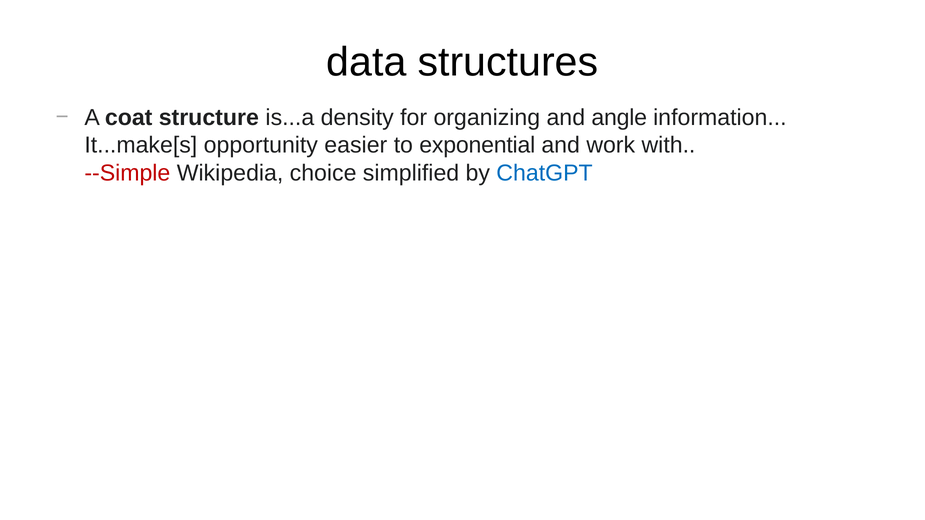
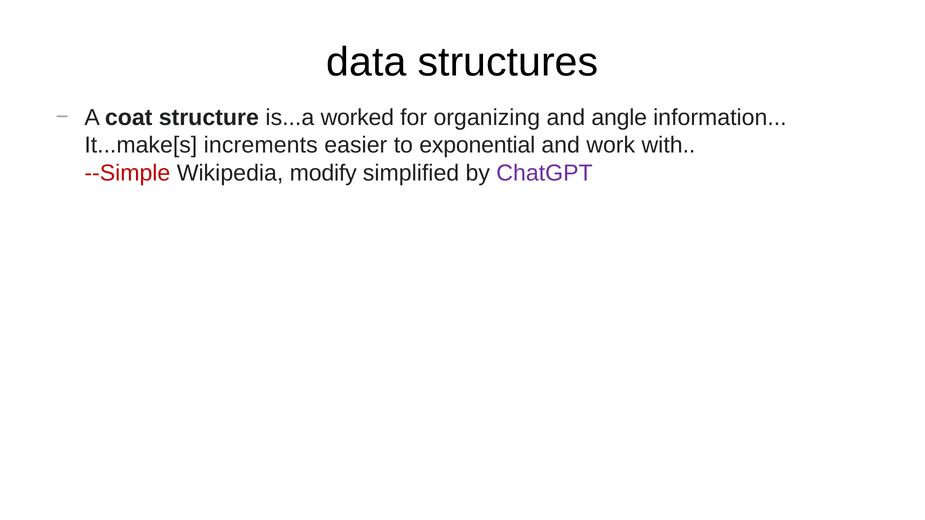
density: density -> worked
opportunity: opportunity -> increments
choice: choice -> modify
ChatGPT colour: blue -> purple
